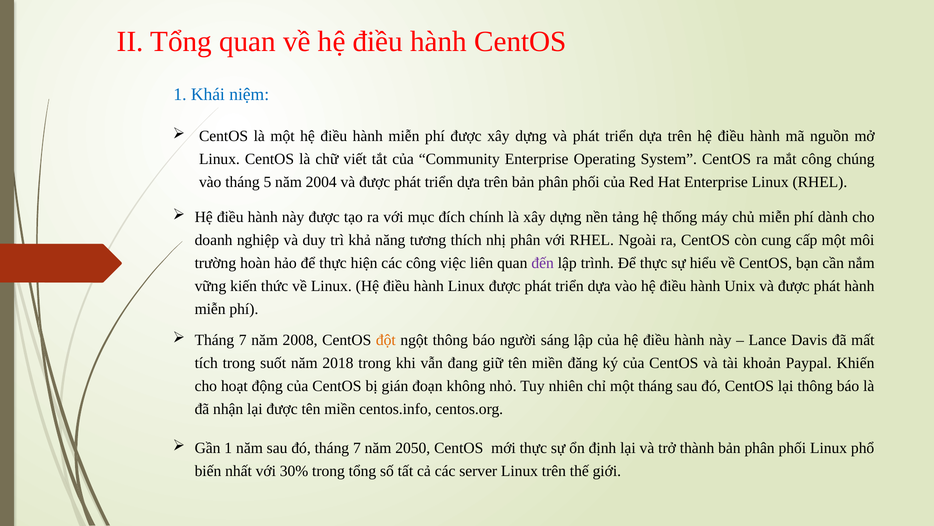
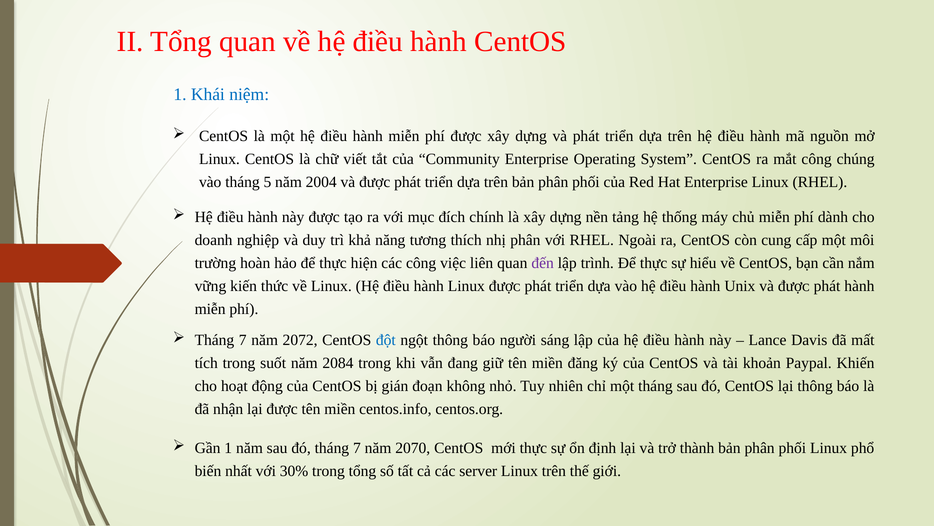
2008: 2008 -> 2072
đột colour: orange -> blue
2018: 2018 -> 2084
2050: 2050 -> 2070
